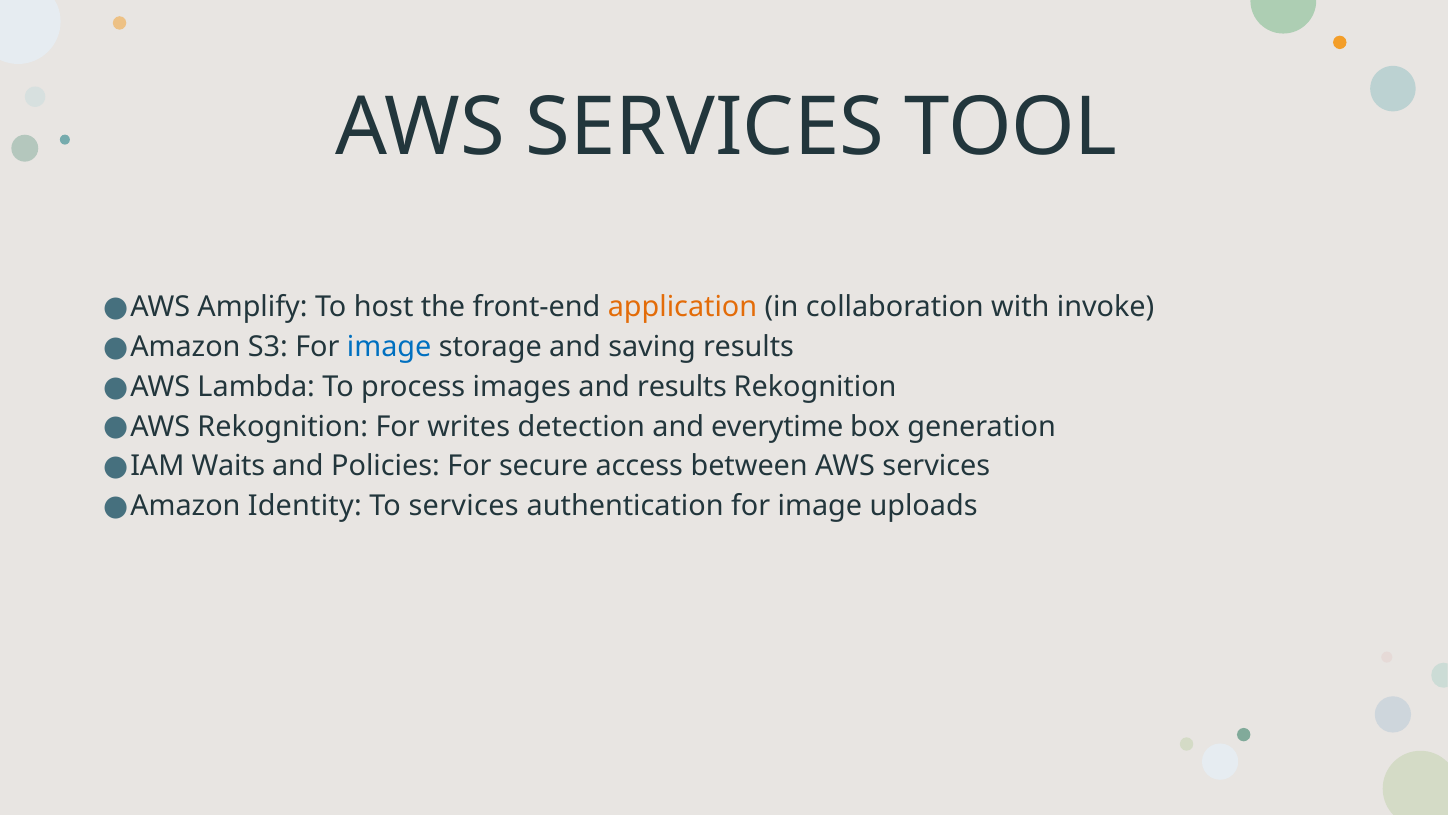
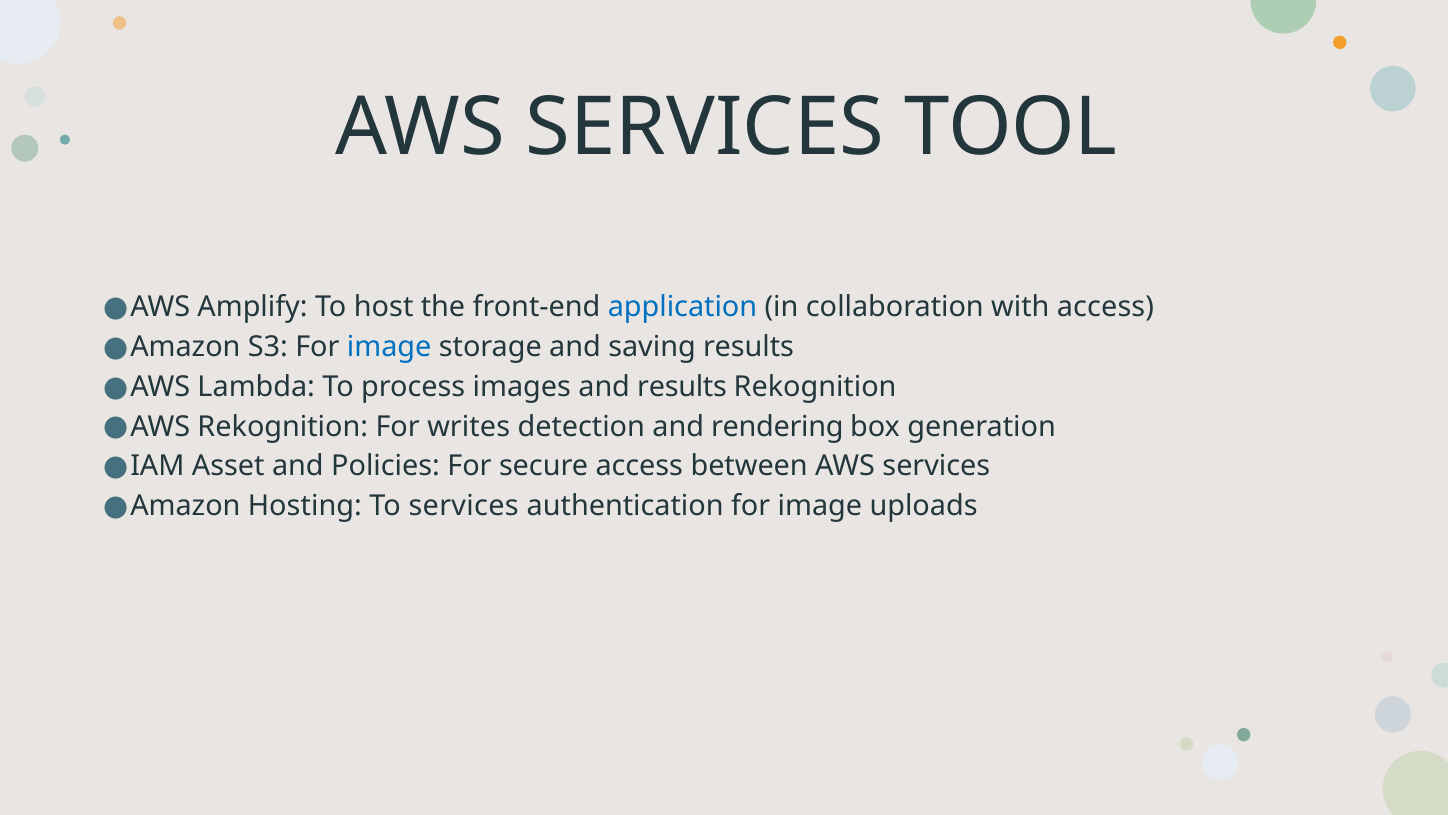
application colour: orange -> blue
with invoke: invoke -> access
everytime: everytime -> rendering
Waits: Waits -> Asset
Identity: Identity -> Hosting
